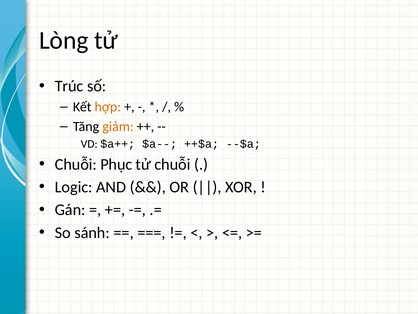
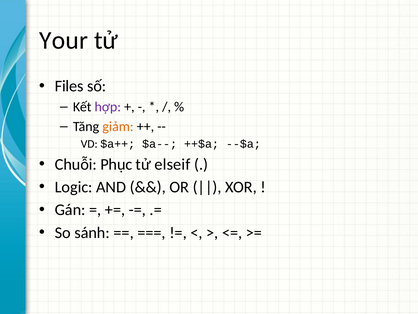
Lòng: Lòng -> Your
Trúc: Trúc -> Files
hợp colour: orange -> purple
tử chuỗi: chuỗi -> elseif
